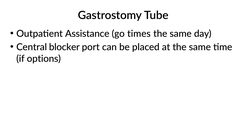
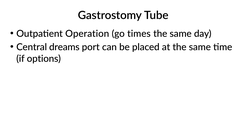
Assistance: Assistance -> Operation
blocker: blocker -> dreams
